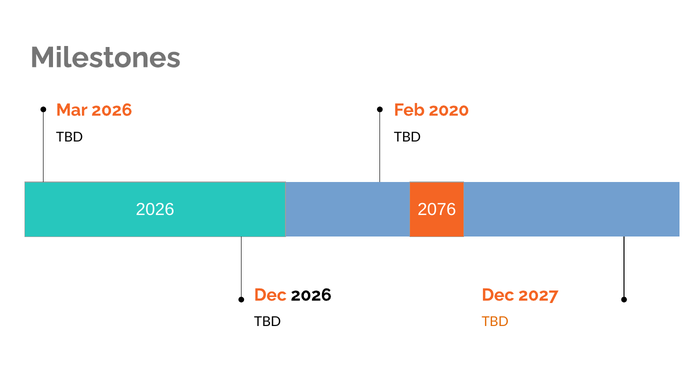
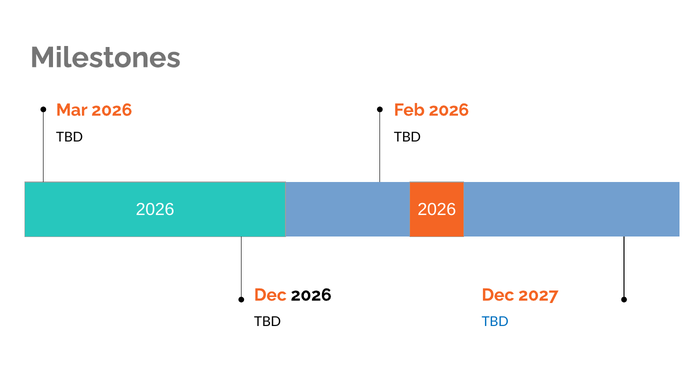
Feb 2020: 2020 -> 2026
2026 2076: 2076 -> 2026
TBD at (495, 322) colour: orange -> blue
